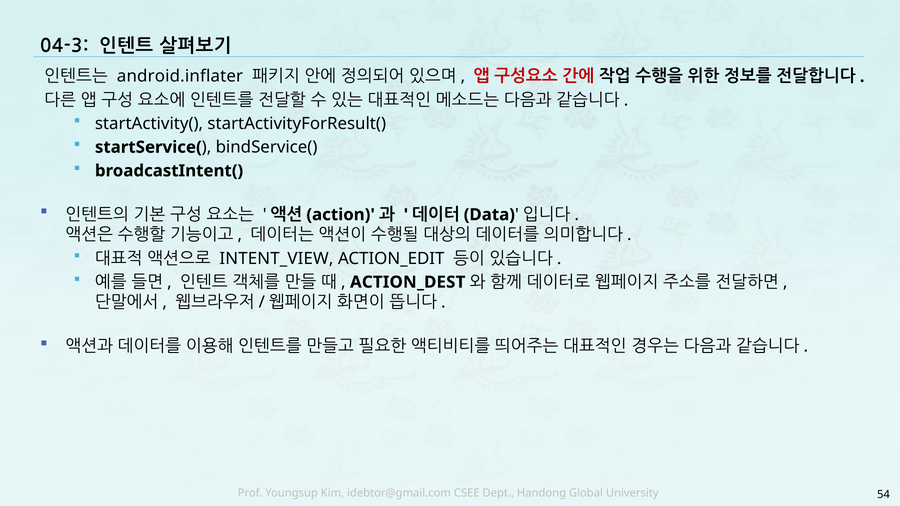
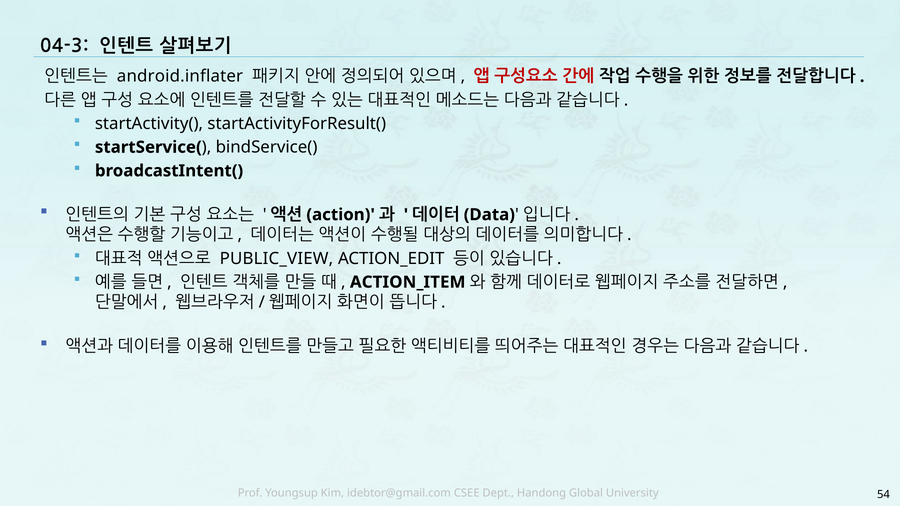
INTENT_VIEW: INTENT_VIEW -> PUBLIC_VIEW
ACTION_DEST: ACTION_DEST -> ACTION_ITEM
